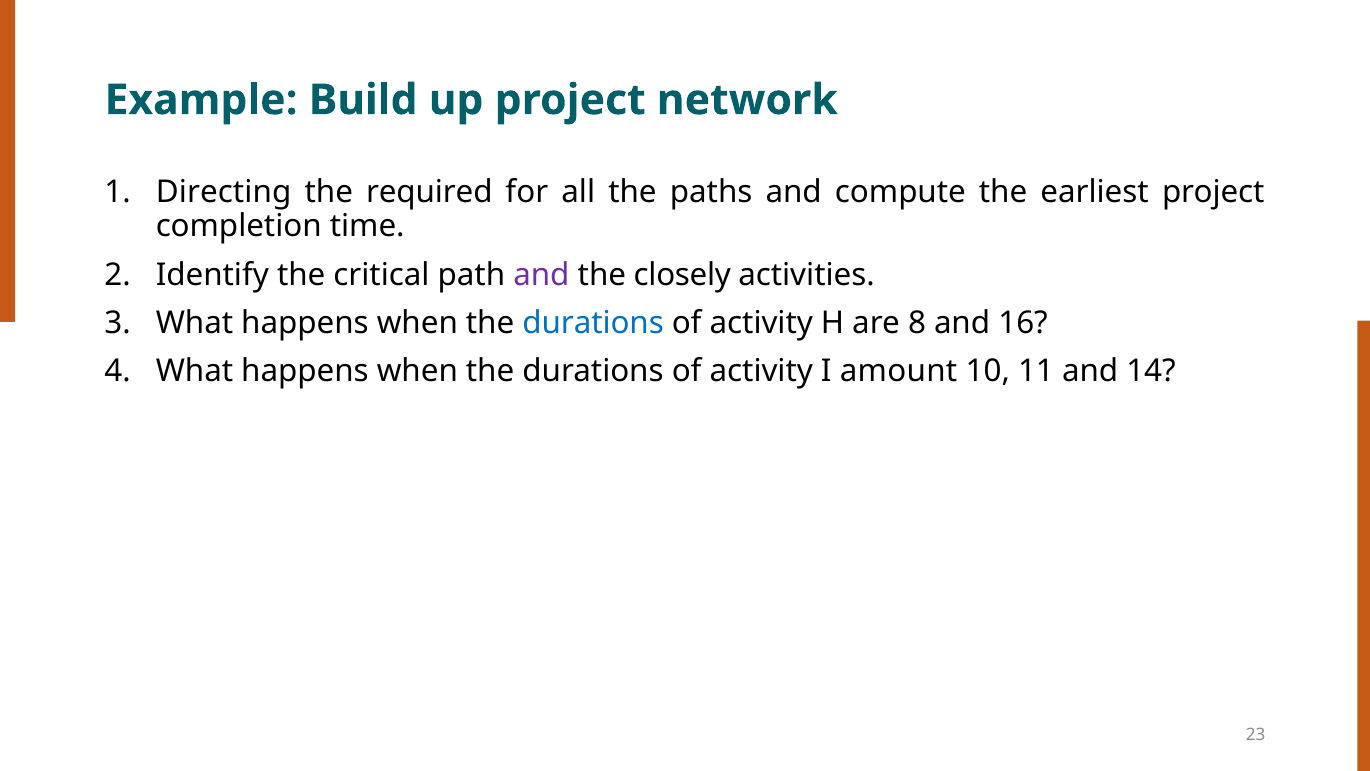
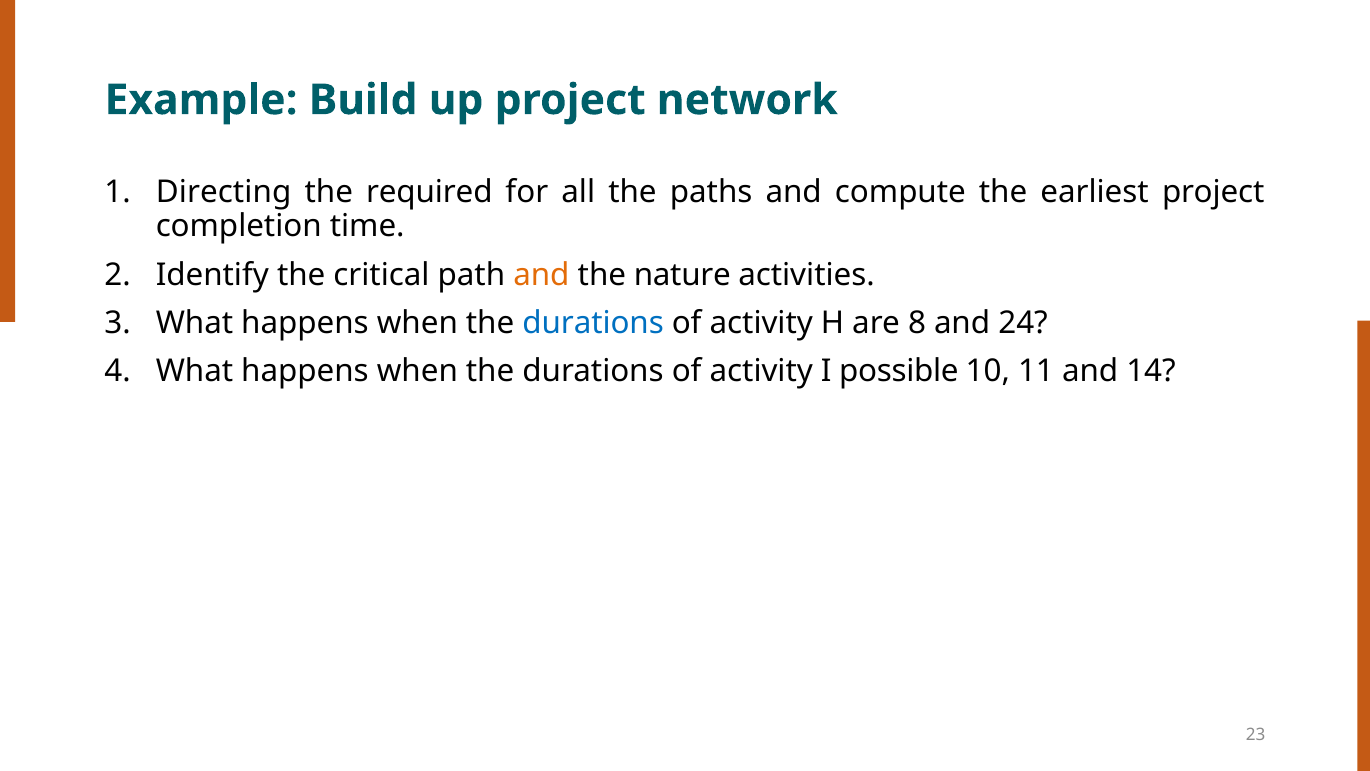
and at (541, 275) colour: purple -> orange
closely: closely -> nature
16: 16 -> 24
amount: amount -> possible
